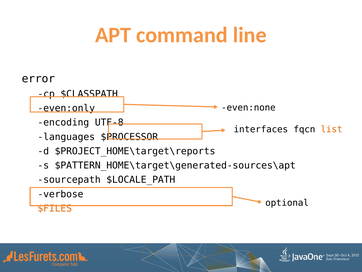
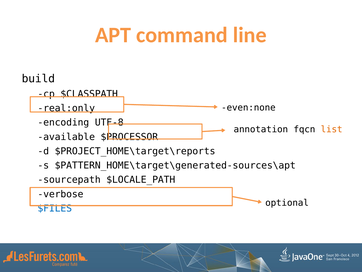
error: error -> build
even:only: even:only -> real:only
interfaces: interfaces -> annotation
languages: languages -> available
$FILES colour: orange -> blue
